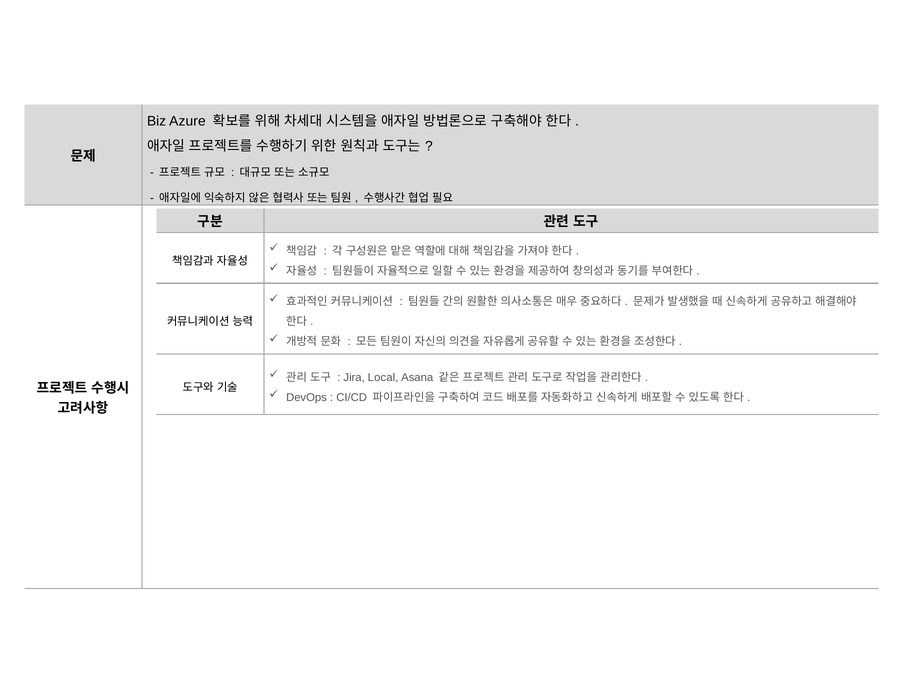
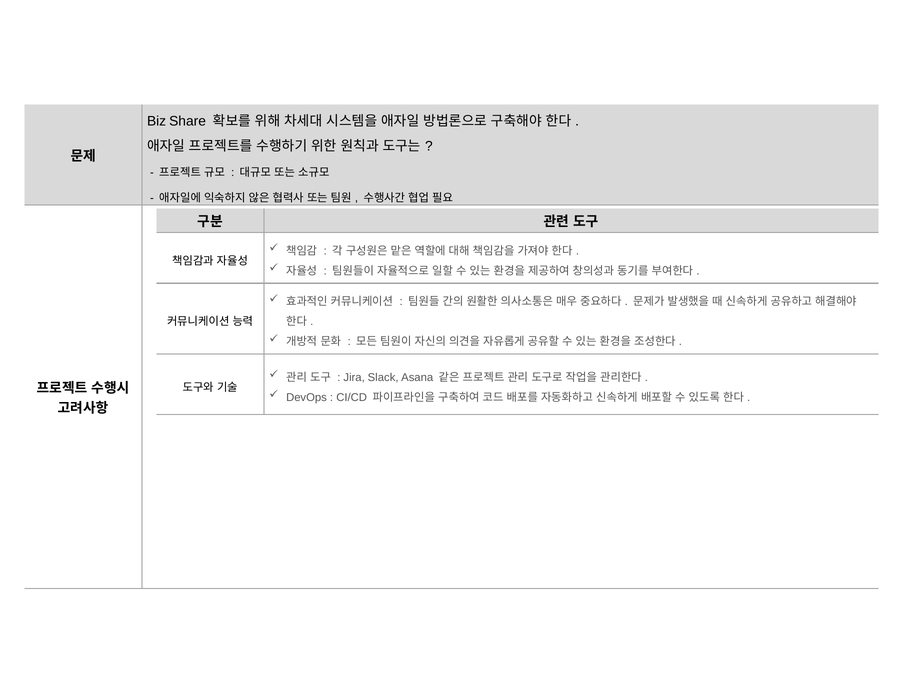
Azure: Azure -> Share
Local: Local -> Slack
